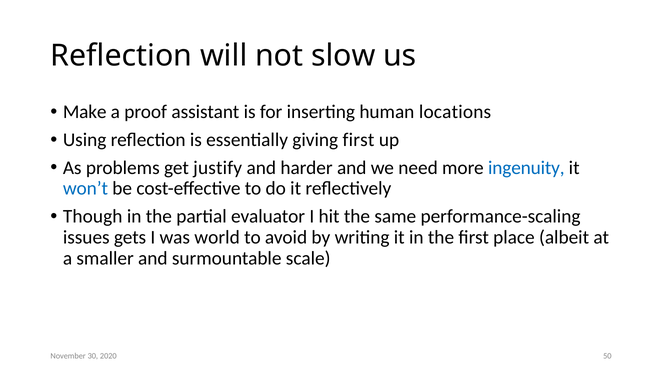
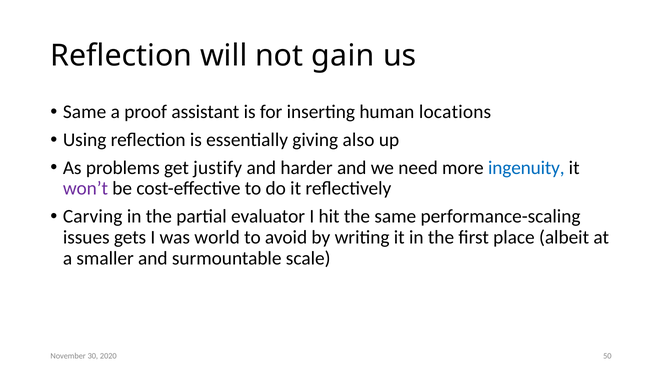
slow: slow -> gain
Make at (85, 112): Make -> Same
giving first: first -> also
won’t colour: blue -> purple
Though: Though -> Carving
